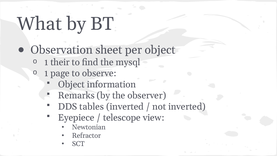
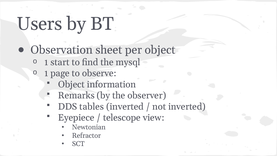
What: What -> Users
their: their -> start
